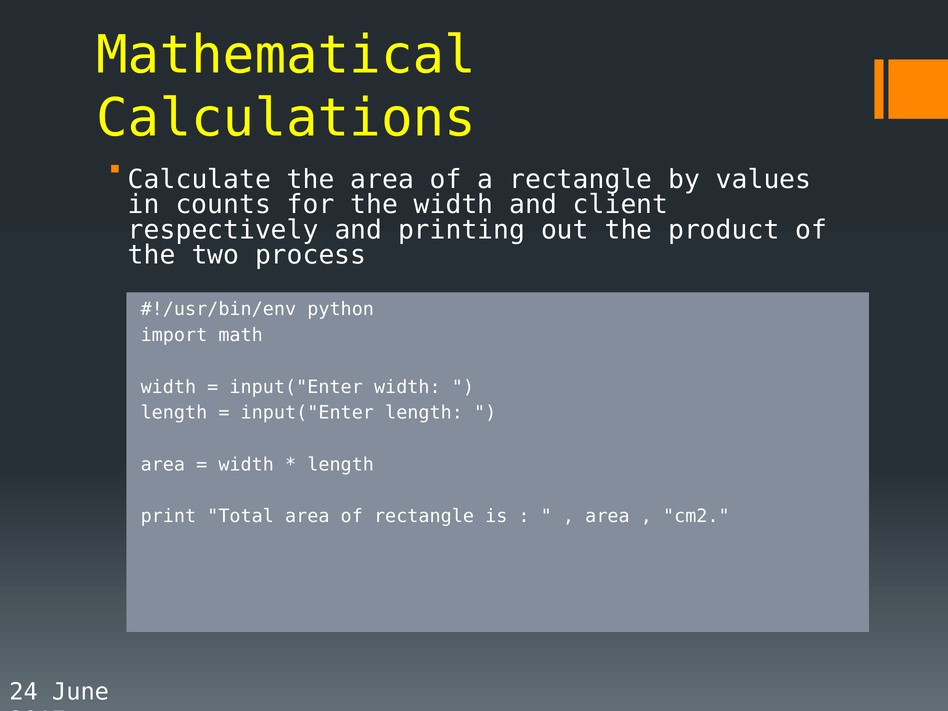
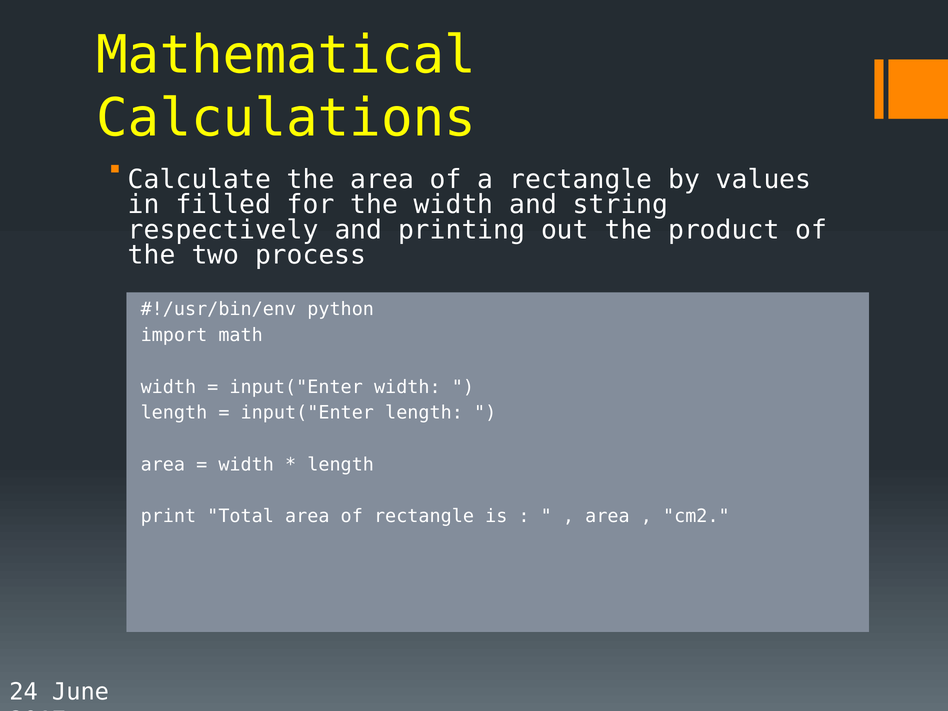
counts: counts -> filled
client: client -> string
